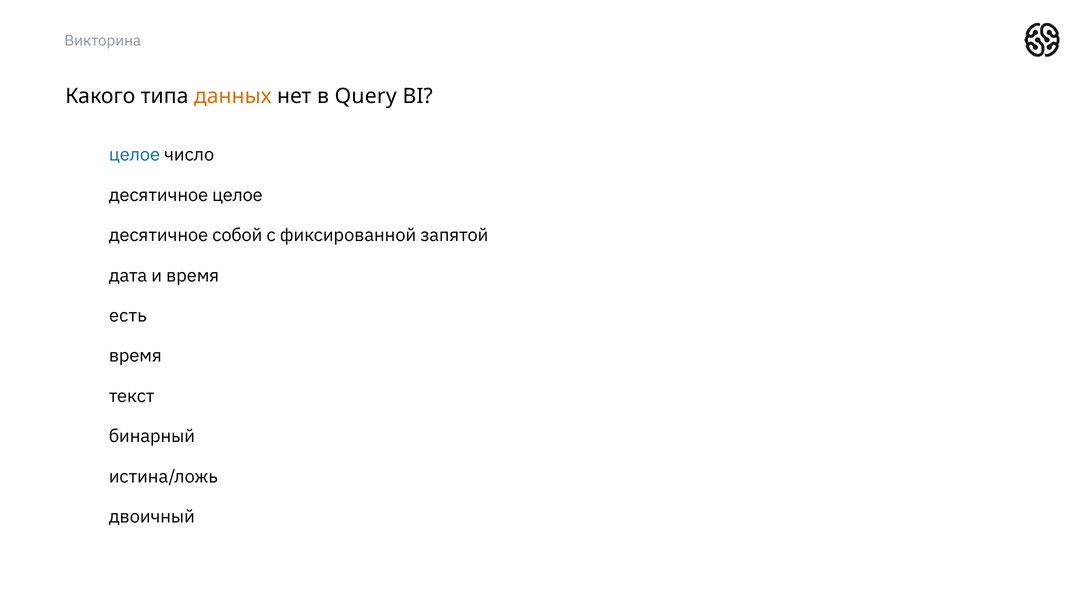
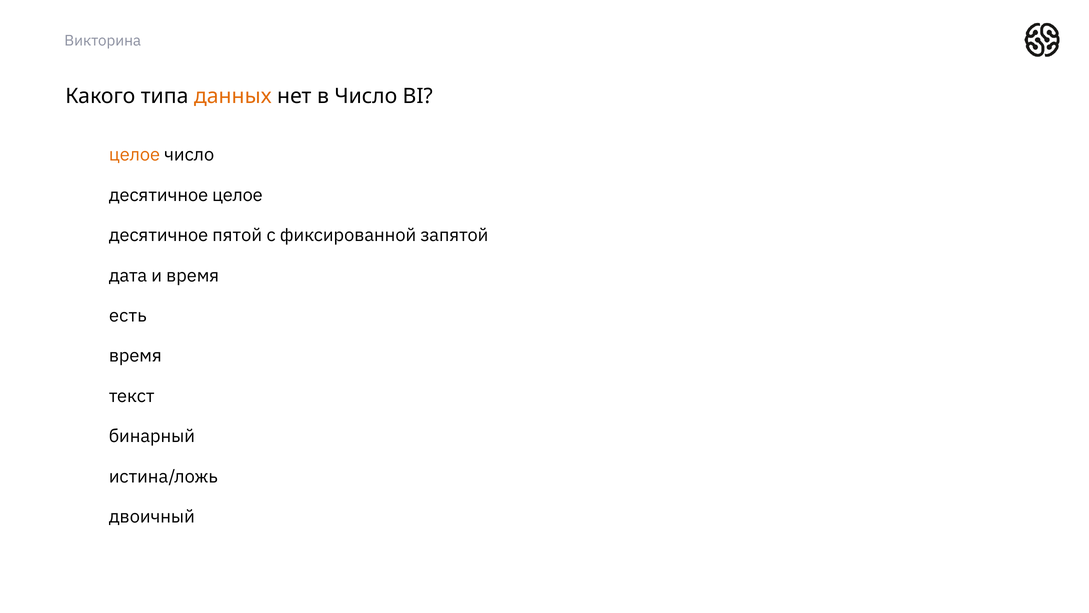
в Query: Query -> Число
целое at (134, 155) colour: blue -> orange
собой: собой -> пятой
